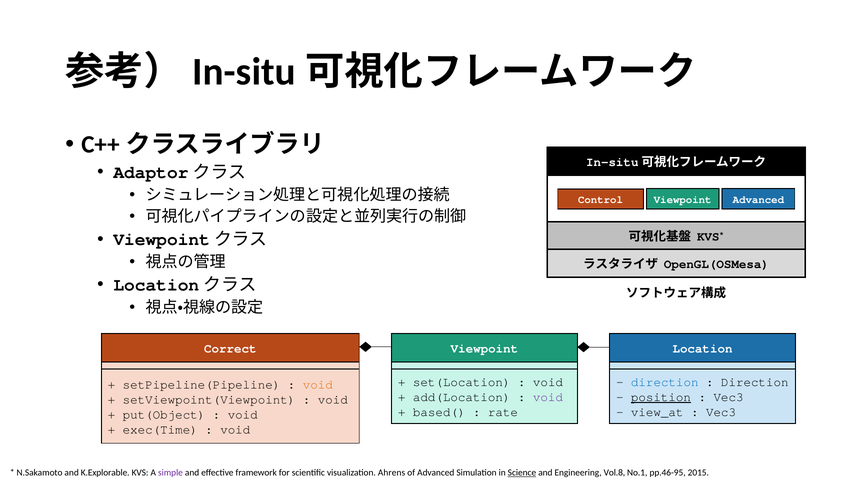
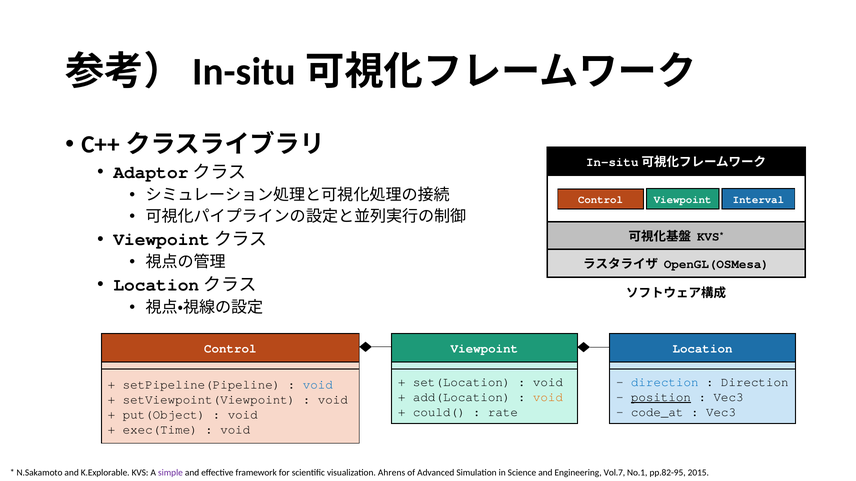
Viewpoint Advanced: Advanced -> Interval
Correct at (230, 349): Correct -> Control
void at (318, 385) colour: orange -> blue
void at (548, 398) colour: purple -> orange
based(: based( -> could(
view_at: view_at -> code_at
Science underline: present -> none
Vol.8: Vol.8 -> Vol.7
pp.46-95: pp.46-95 -> pp.82-95
